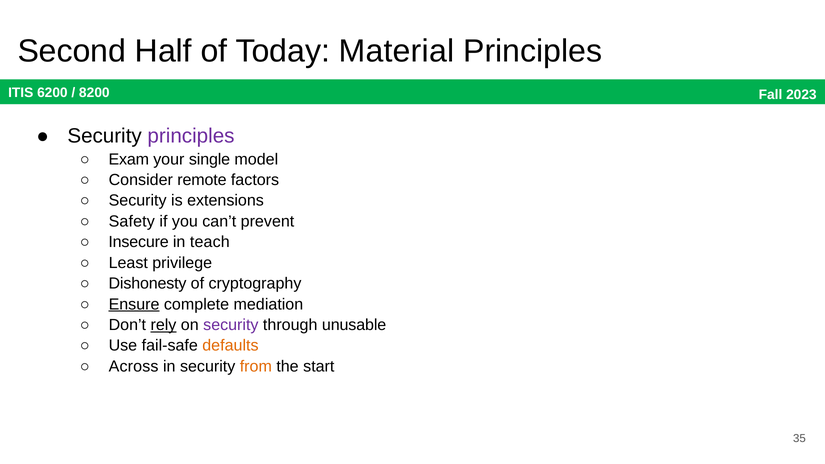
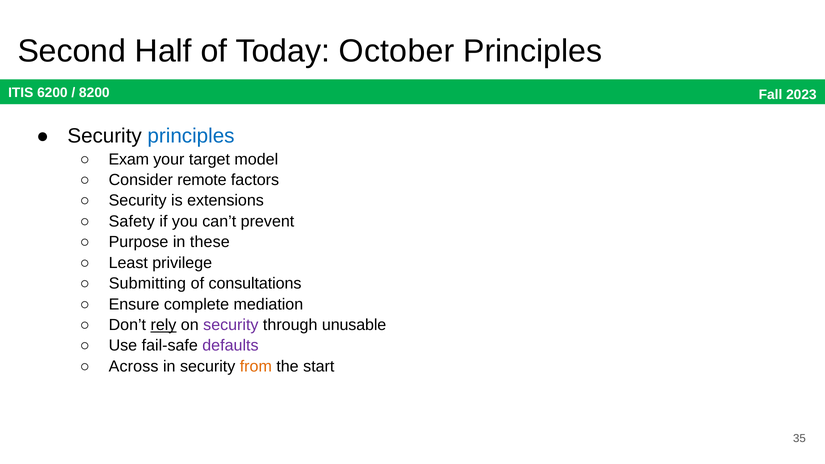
Material: Material -> October
principles at (191, 136) colour: purple -> blue
single: single -> target
Insecure: Insecure -> Purpose
teach: teach -> these
Dishonesty: Dishonesty -> Submitting
cryptography: cryptography -> consultations
Ensure underline: present -> none
defaults colour: orange -> purple
